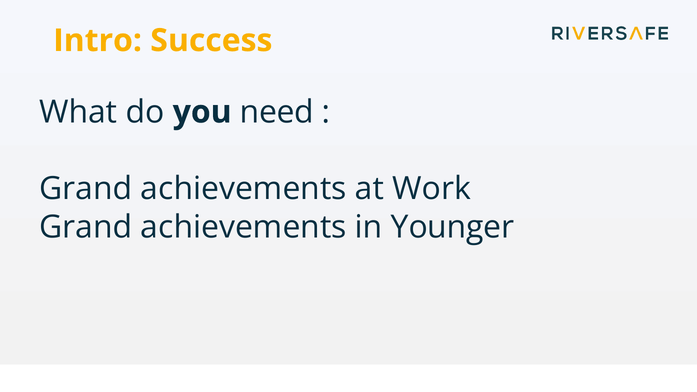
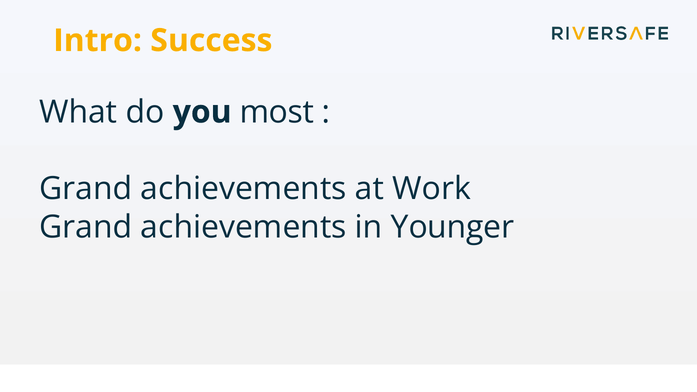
need: need -> most
